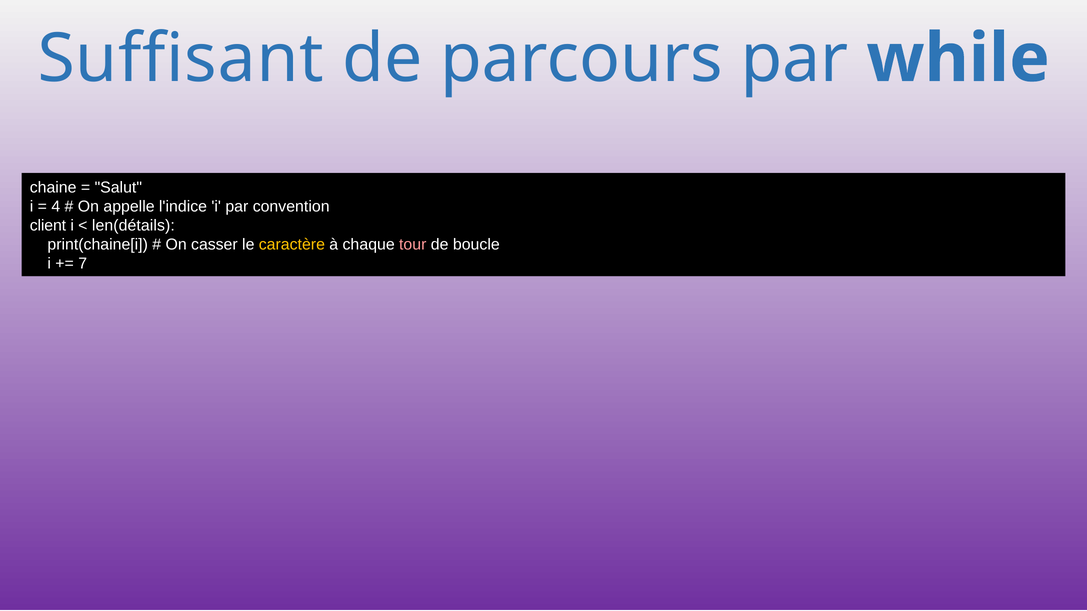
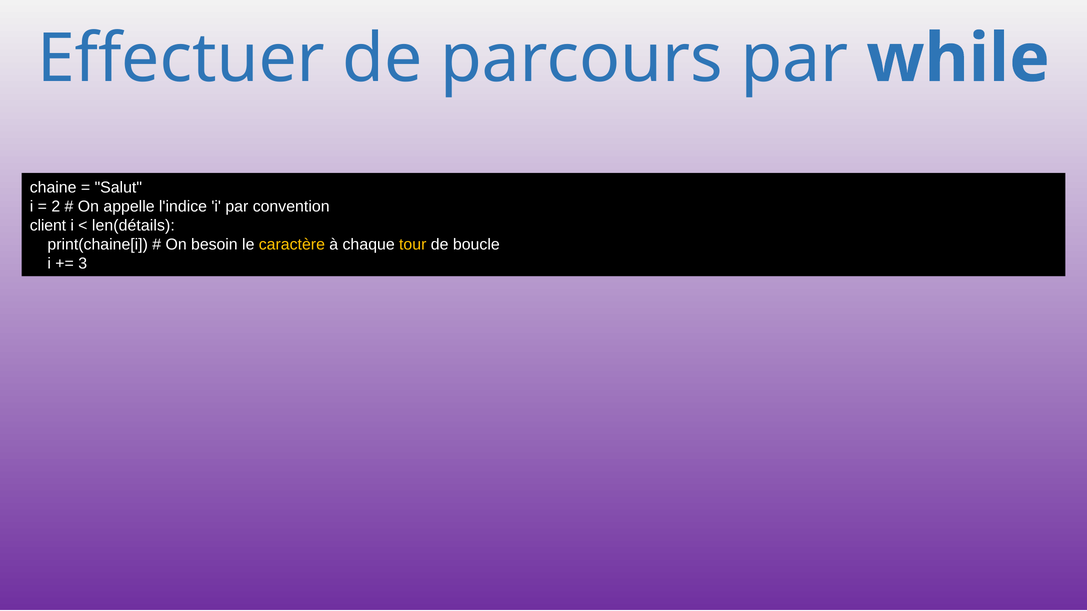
Suffisant: Suffisant -> Effectuer
4: 4 -> 2
casser: casser -> besoin
tour colour: pink -> yellow
7: 7 -> 3
